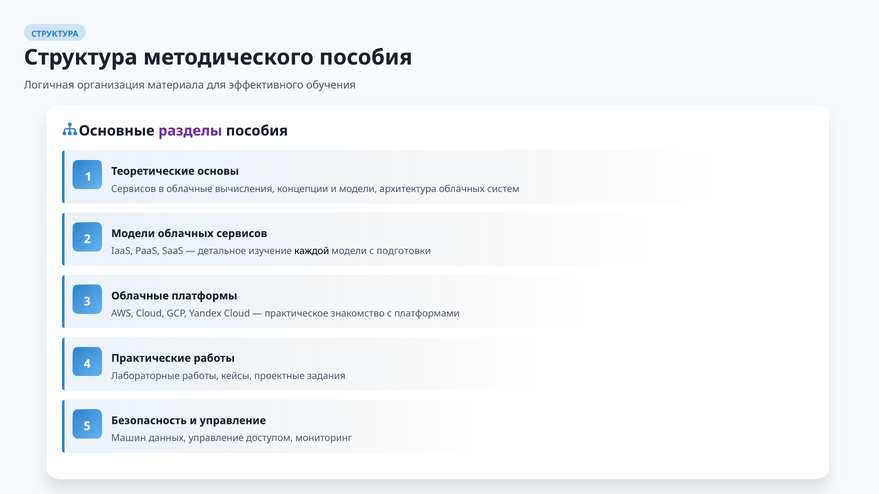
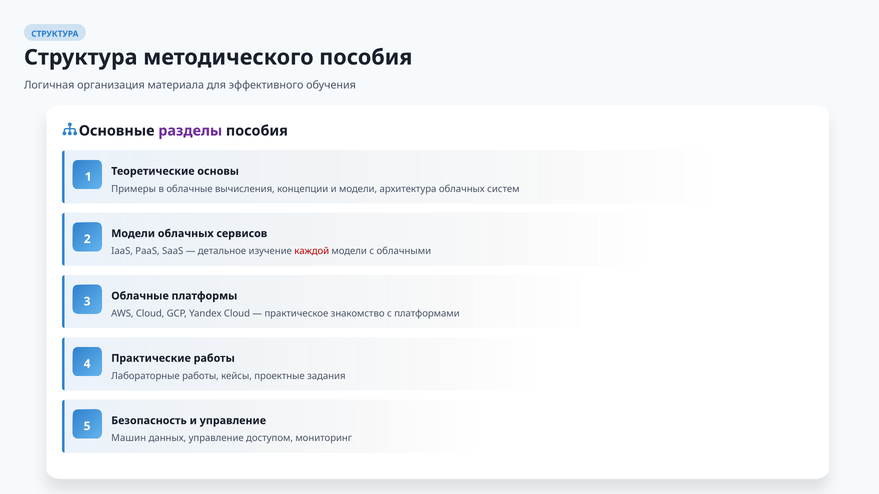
Сервисов at (134, 189): Сервисов -> Примеры
каждой colour: black -> red
подготовки: подготовки -> облачными
